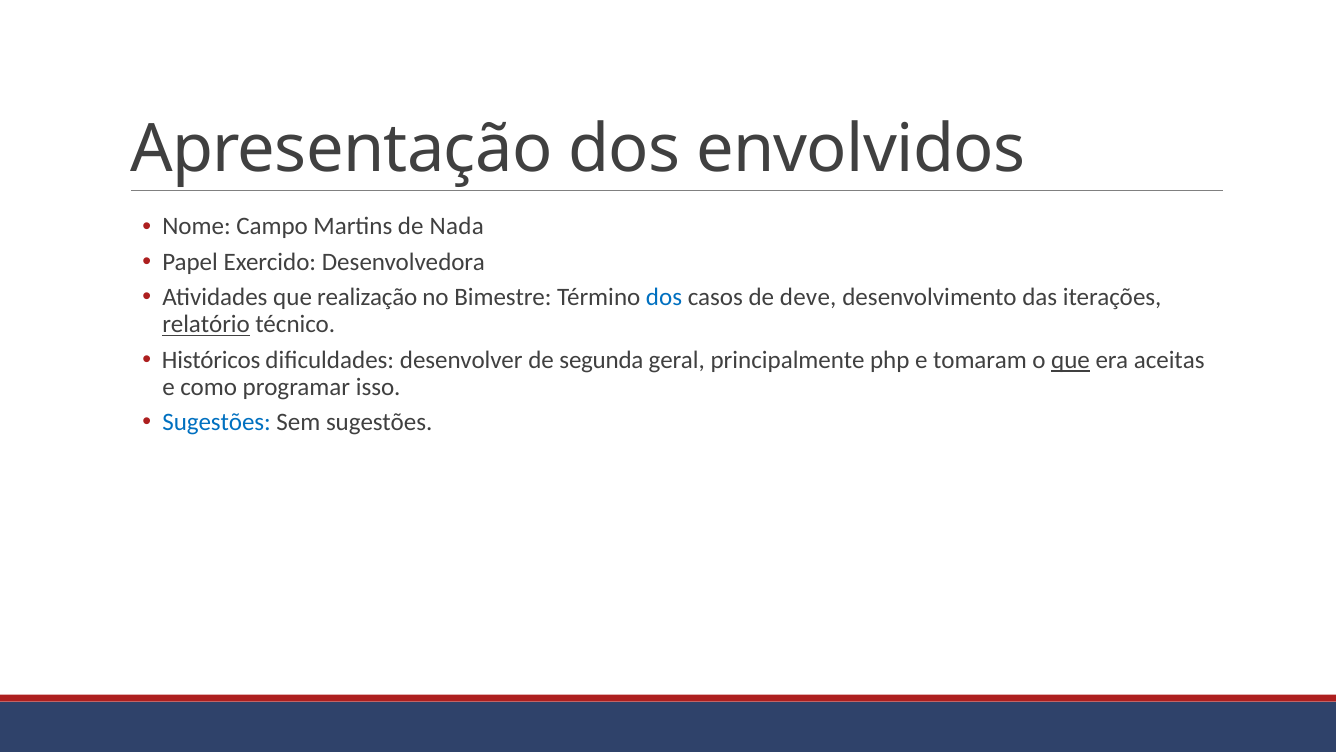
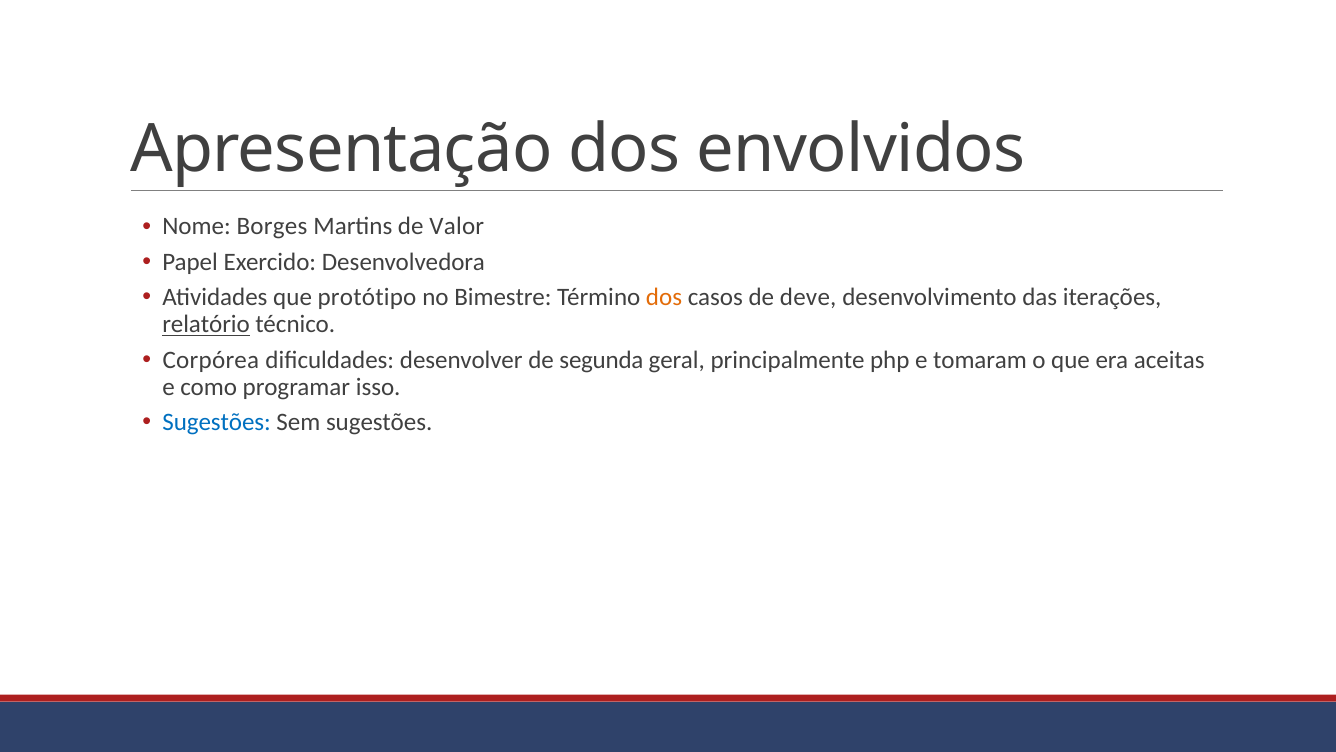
Campo: Campo -> Borges
Nada: Nada -> Valor
realização: realização -> protótipo
dos at (664, 297) colour: blue -> orange
Históricos: Históricos -> Corpórea
que at (1071, 360) underline: present -> none
